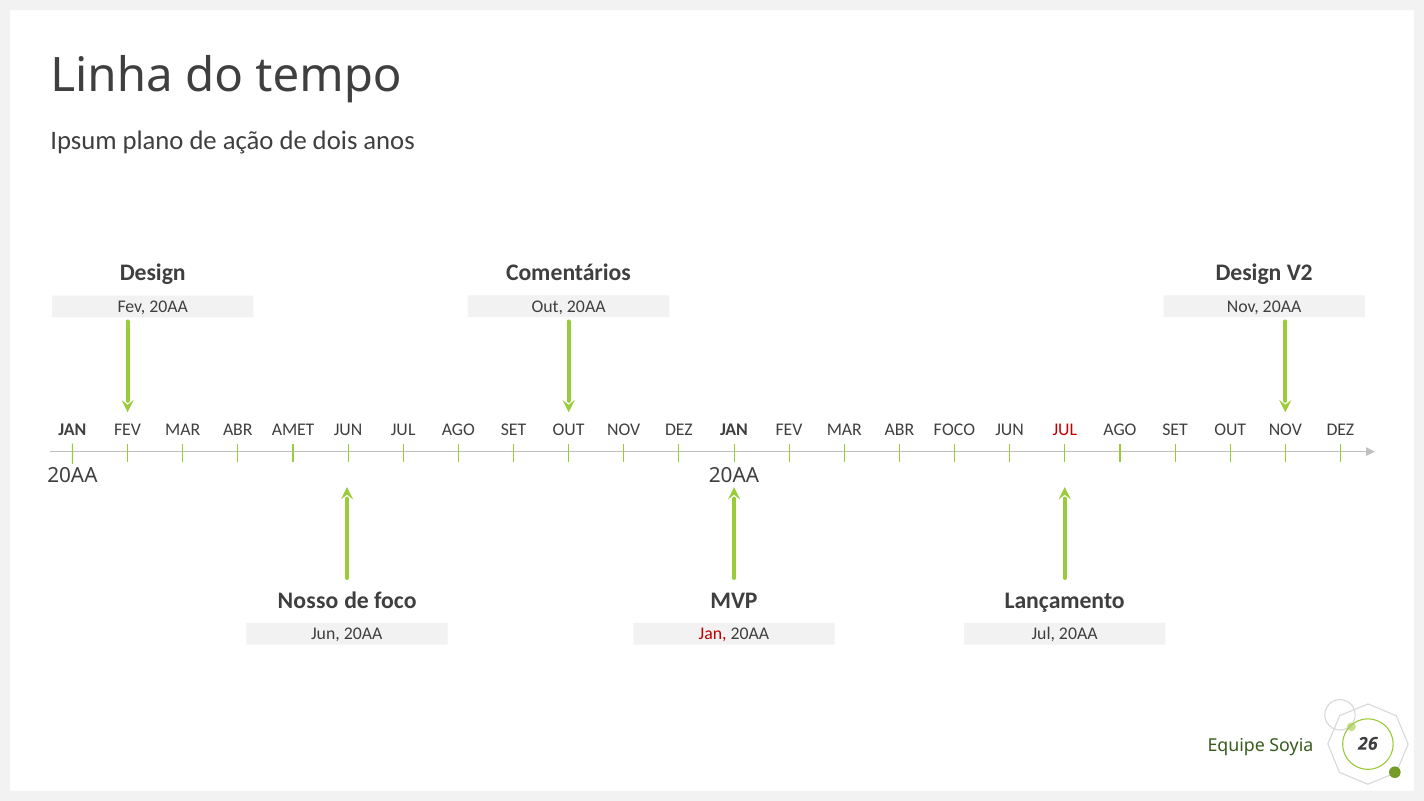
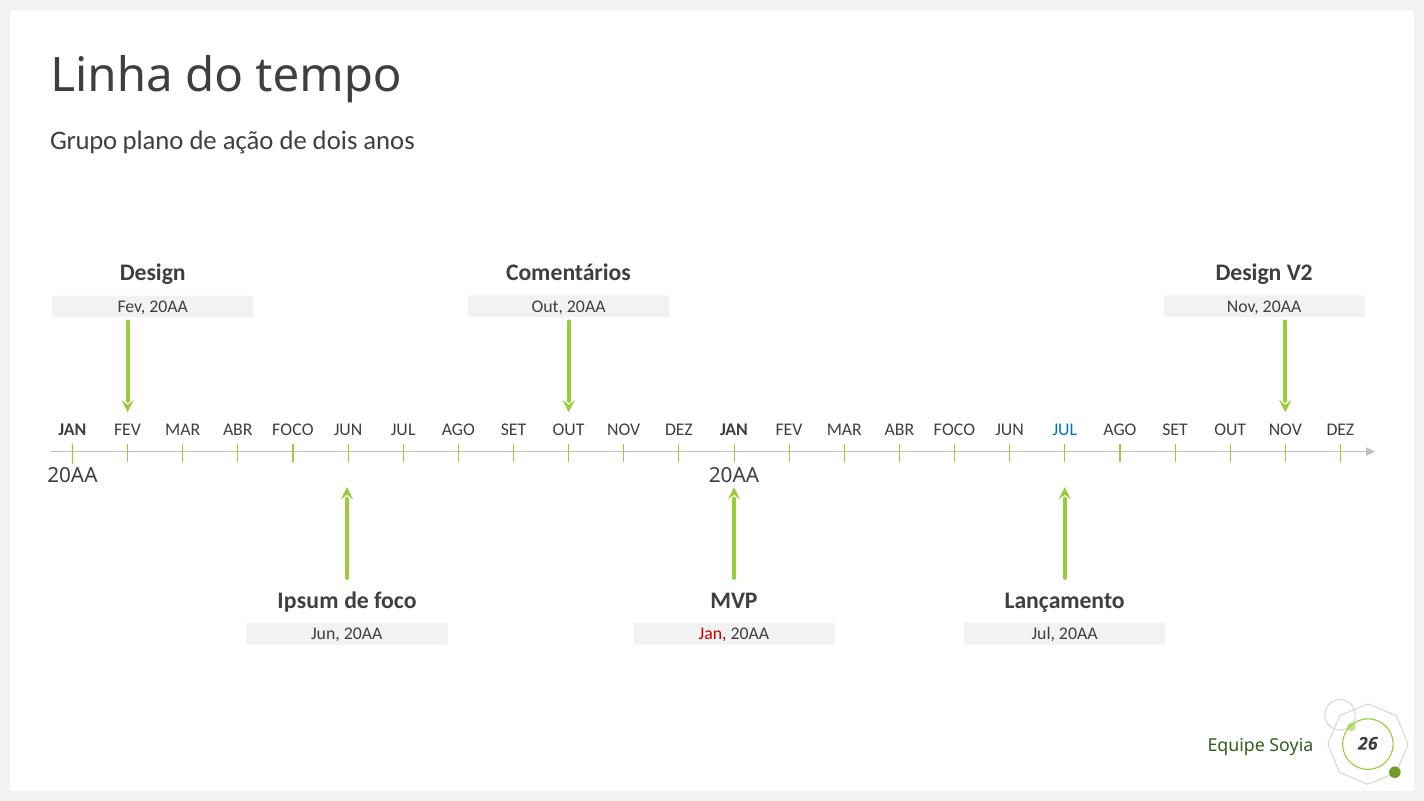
Ipsum: Ipsum -> Grupo
AMET at (293, 430): AMET -> FOCO
JUL at (1065, 430) colour: red -> blue
Nosso: Nosso -> Ipsum
